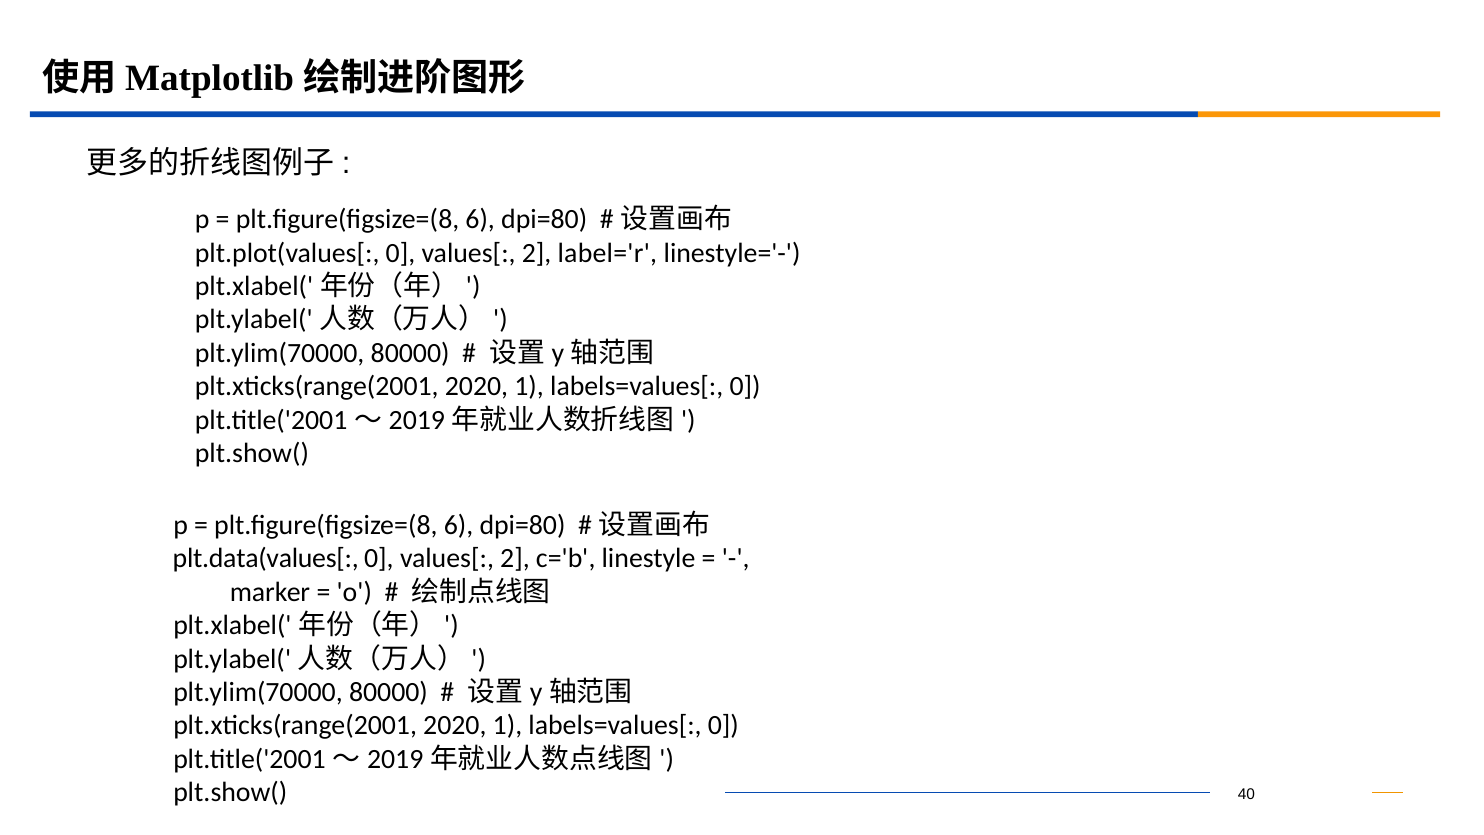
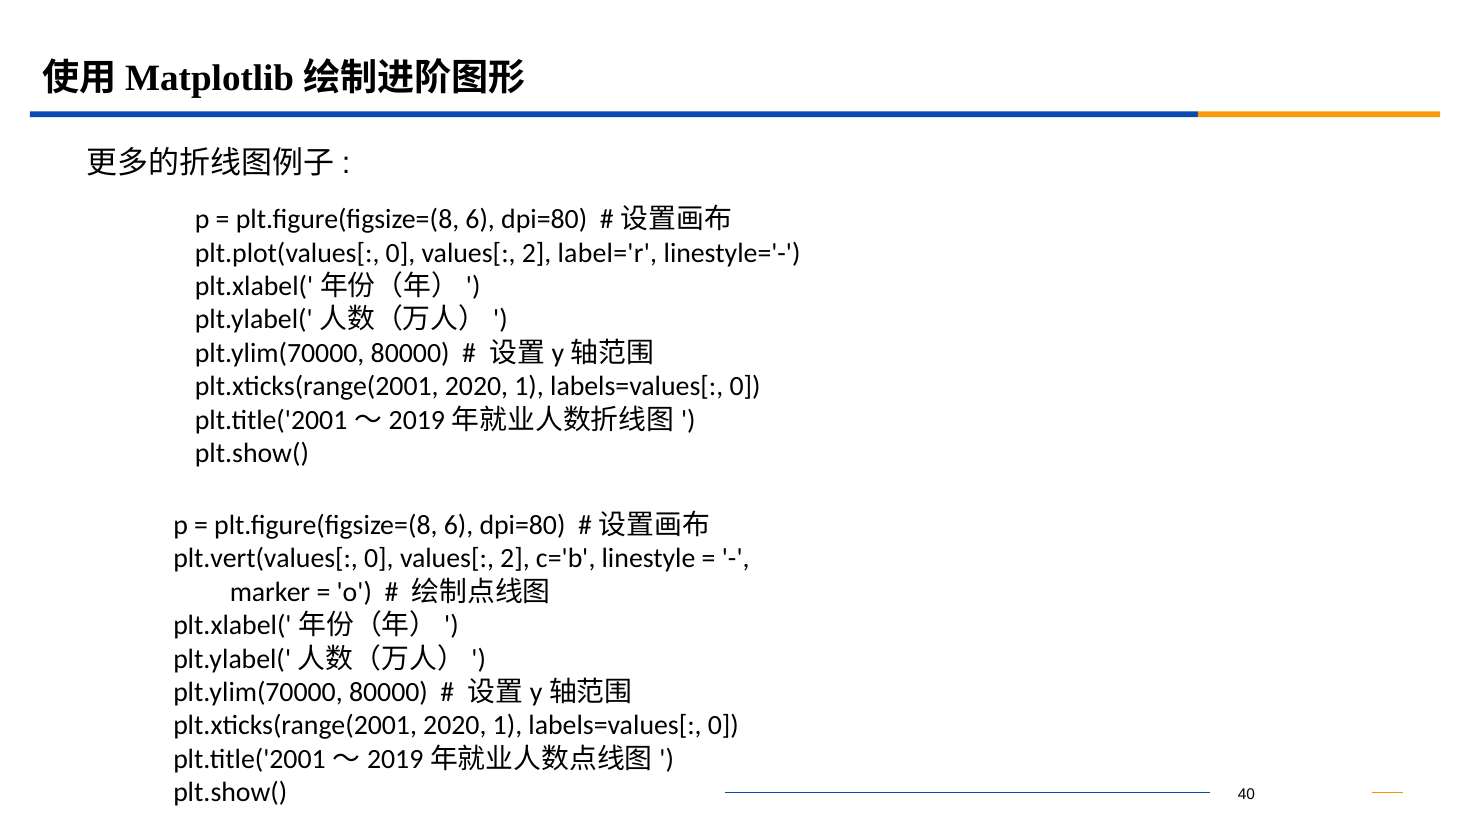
plt.data(values[: plt.data(values[ -> plt.vert(values[
